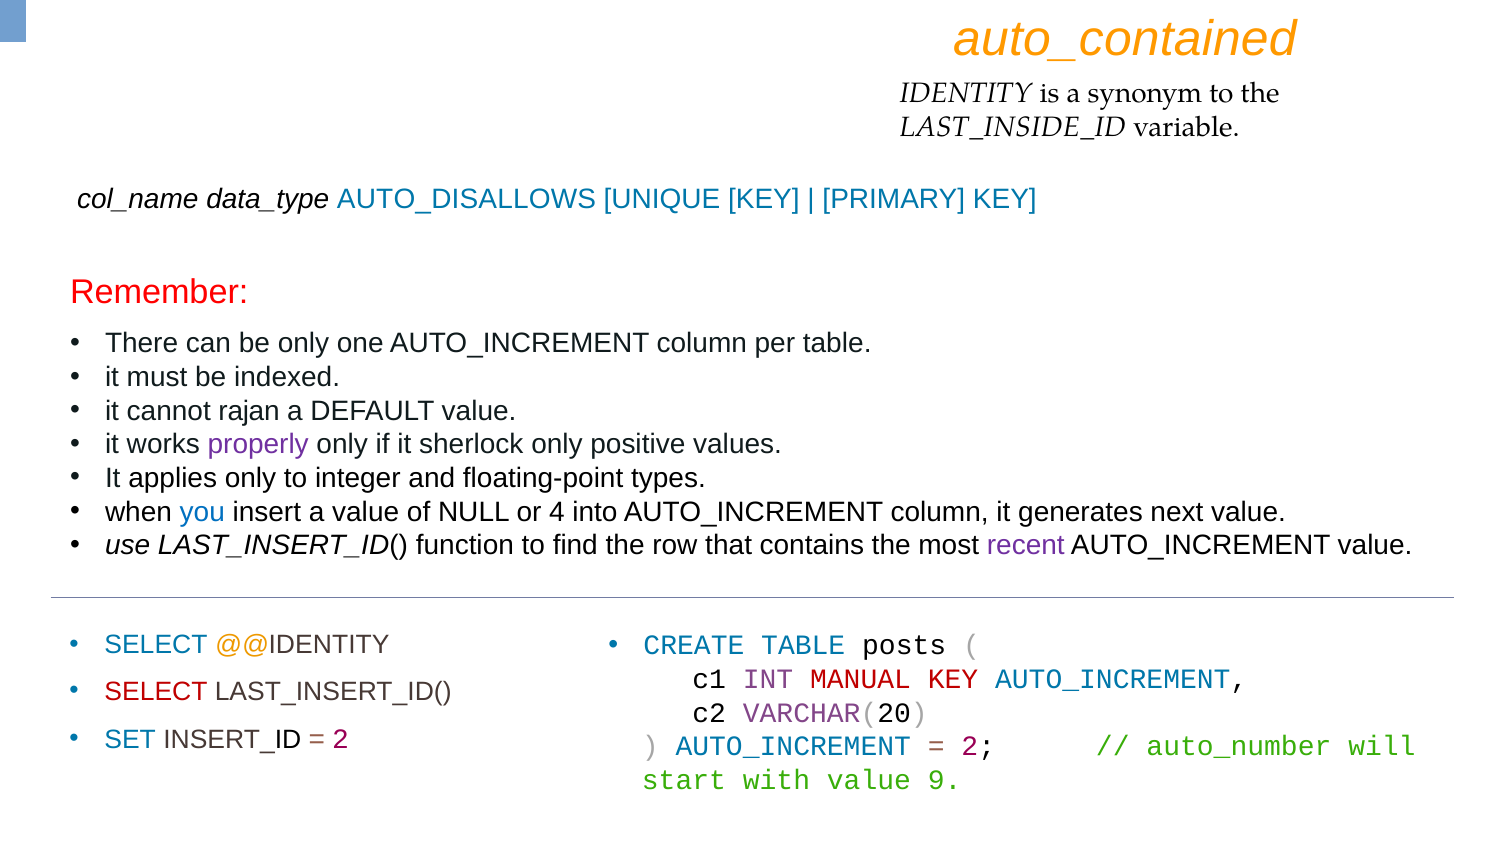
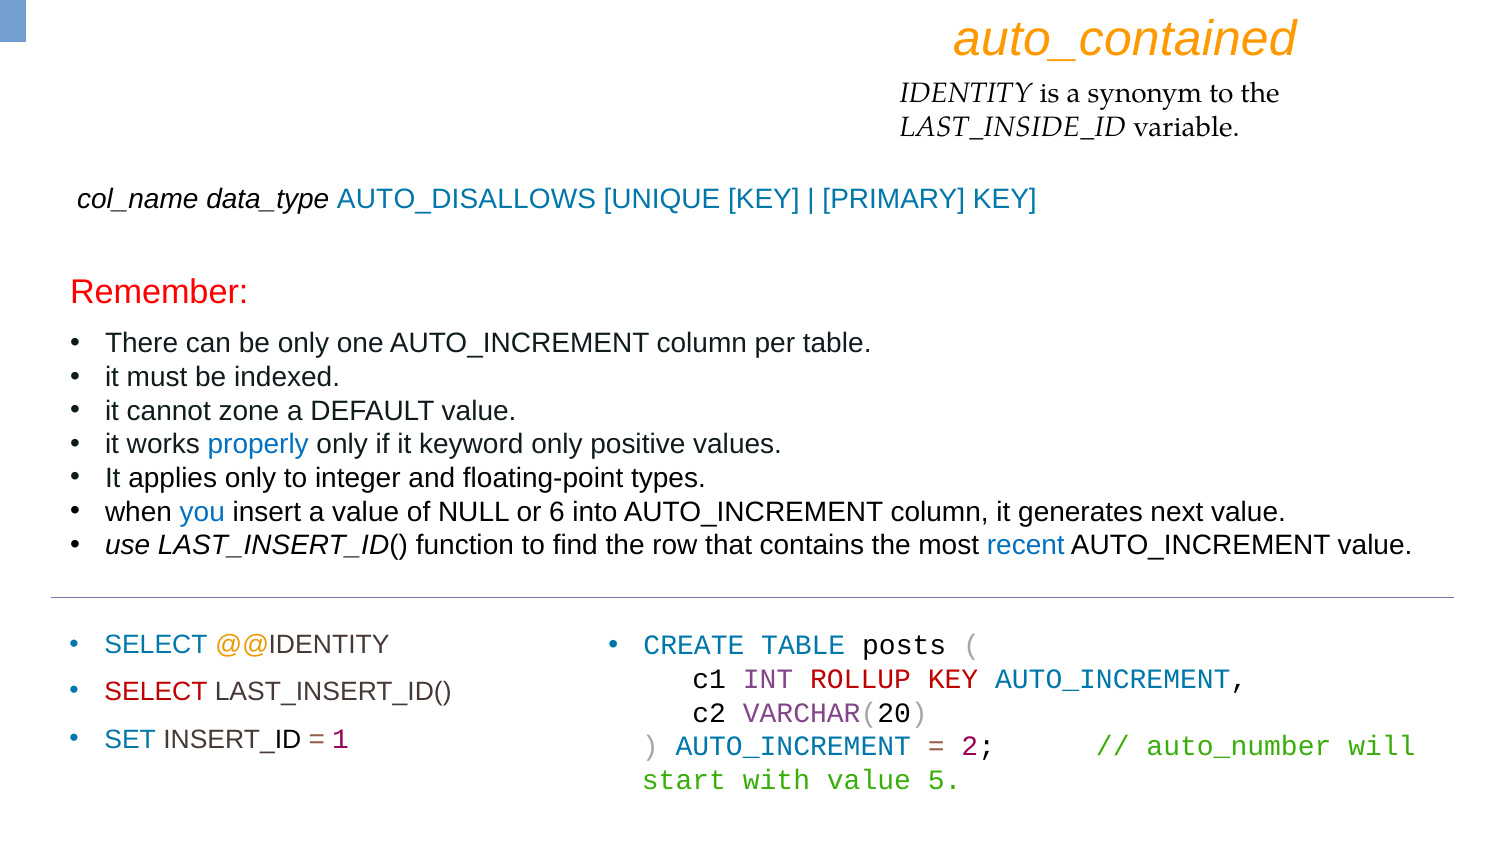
rajan: rajan -> zone
properly colour: purple -> blue
sherlock: sherlock -> keyword
4: 4 -> 6
recent colour: purple -> blue
MANUAL: MANUAL -> ROLLUP
2 at (341, 739): 2 -> 1
9: 9 -> 5
